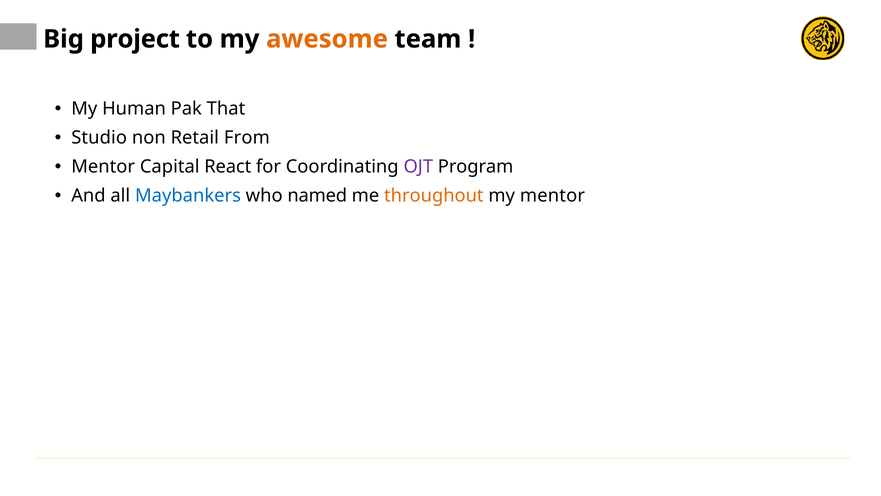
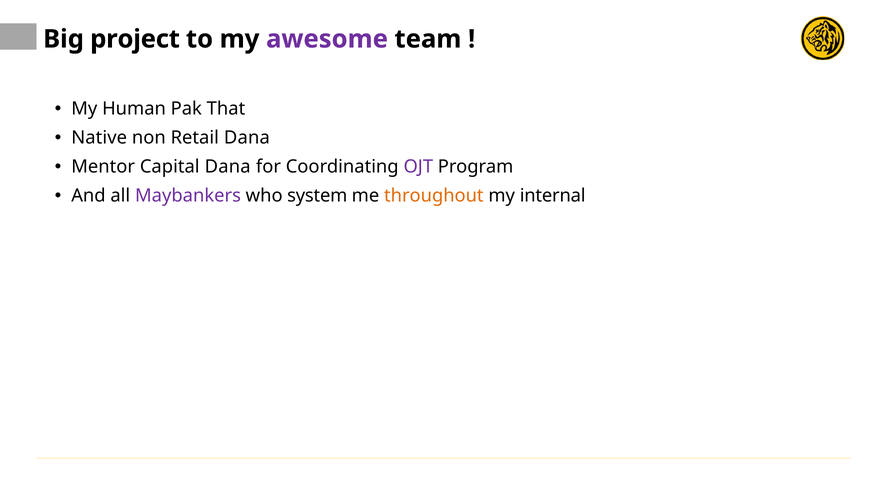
awesome colour: orange -> purple
Studio: Studio -> Native
Retail From: From -> Dana
Capital React: React -> Dana
Maybankers colour: blue -> purple
named: named -> system
my mentor: mentor -> internal
